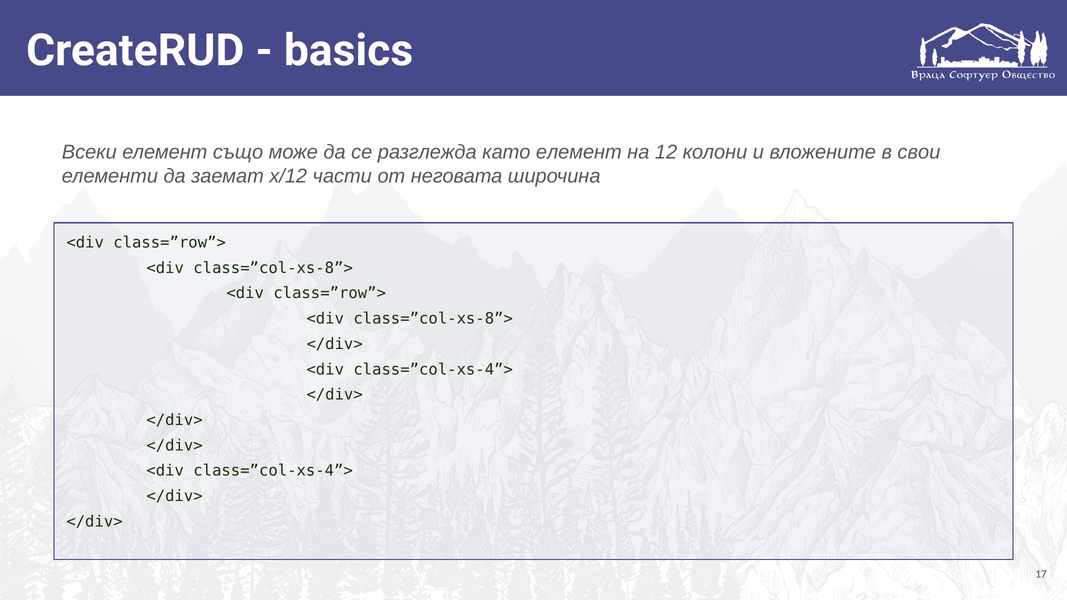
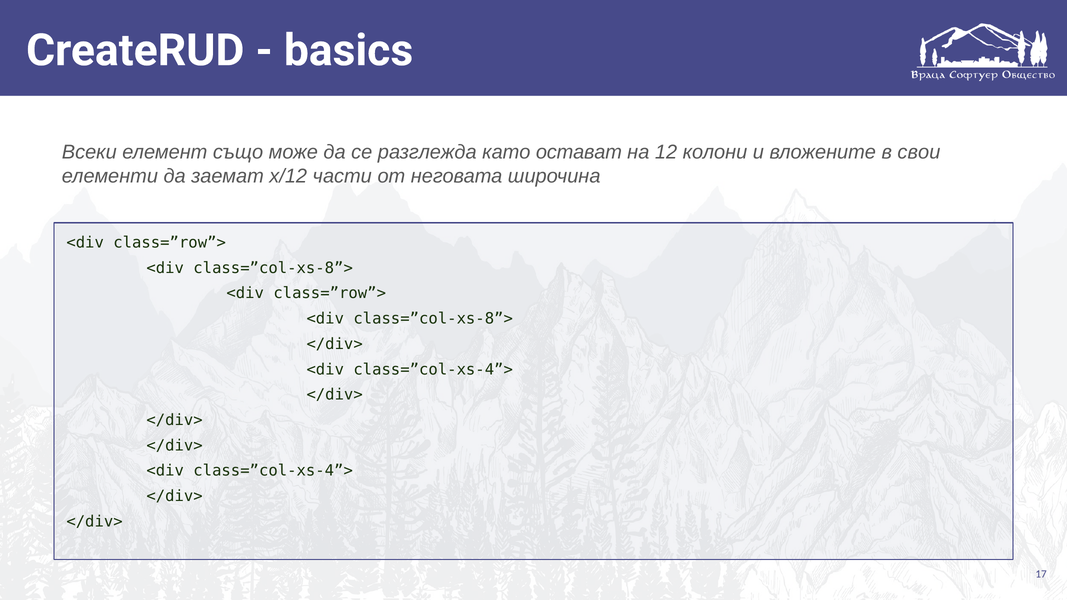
като елемент: елемент -> остават
